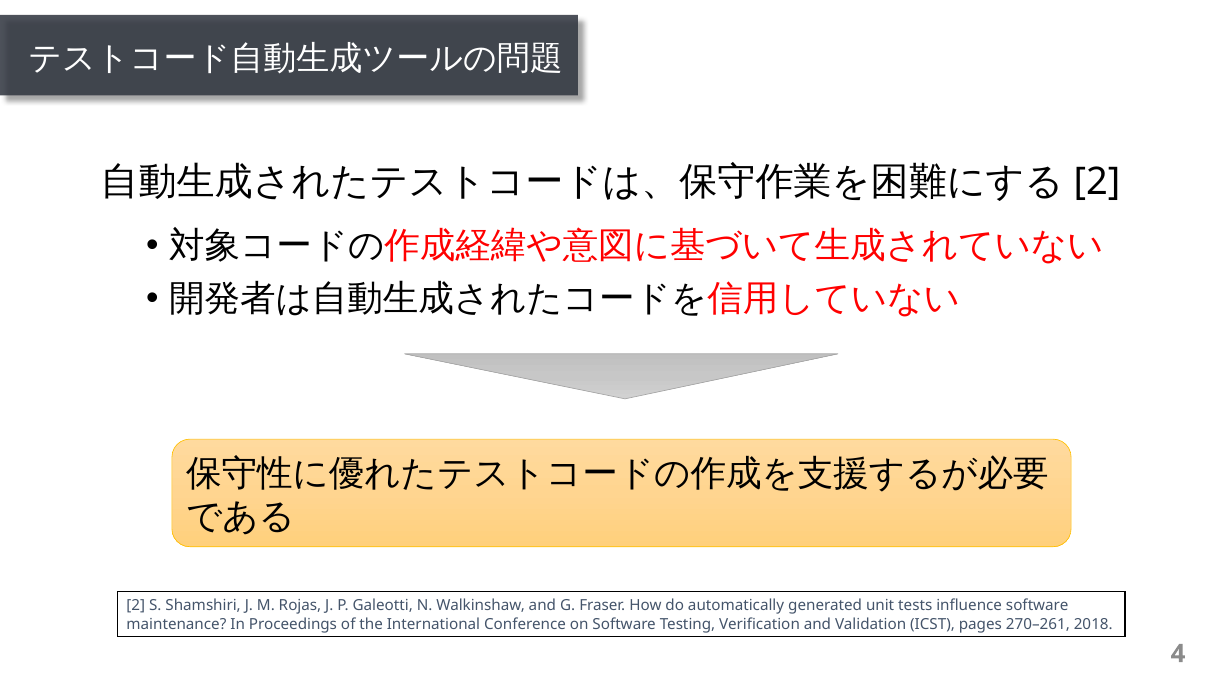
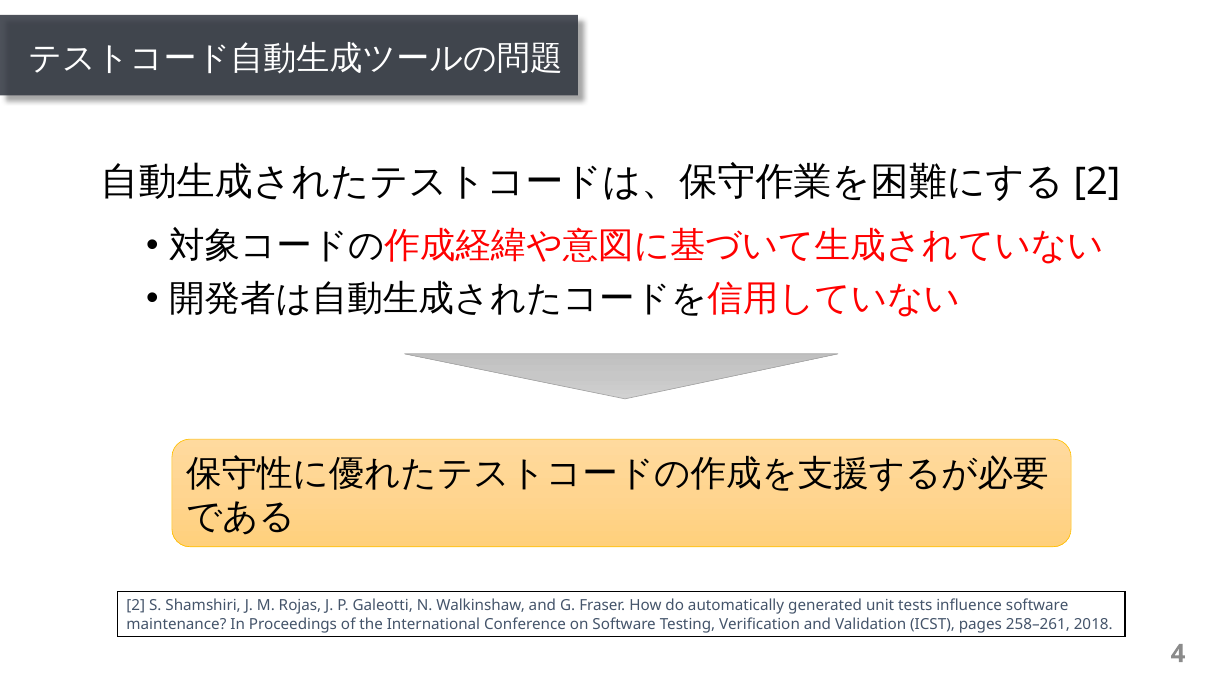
270–261: 270–261 -> 258–261
